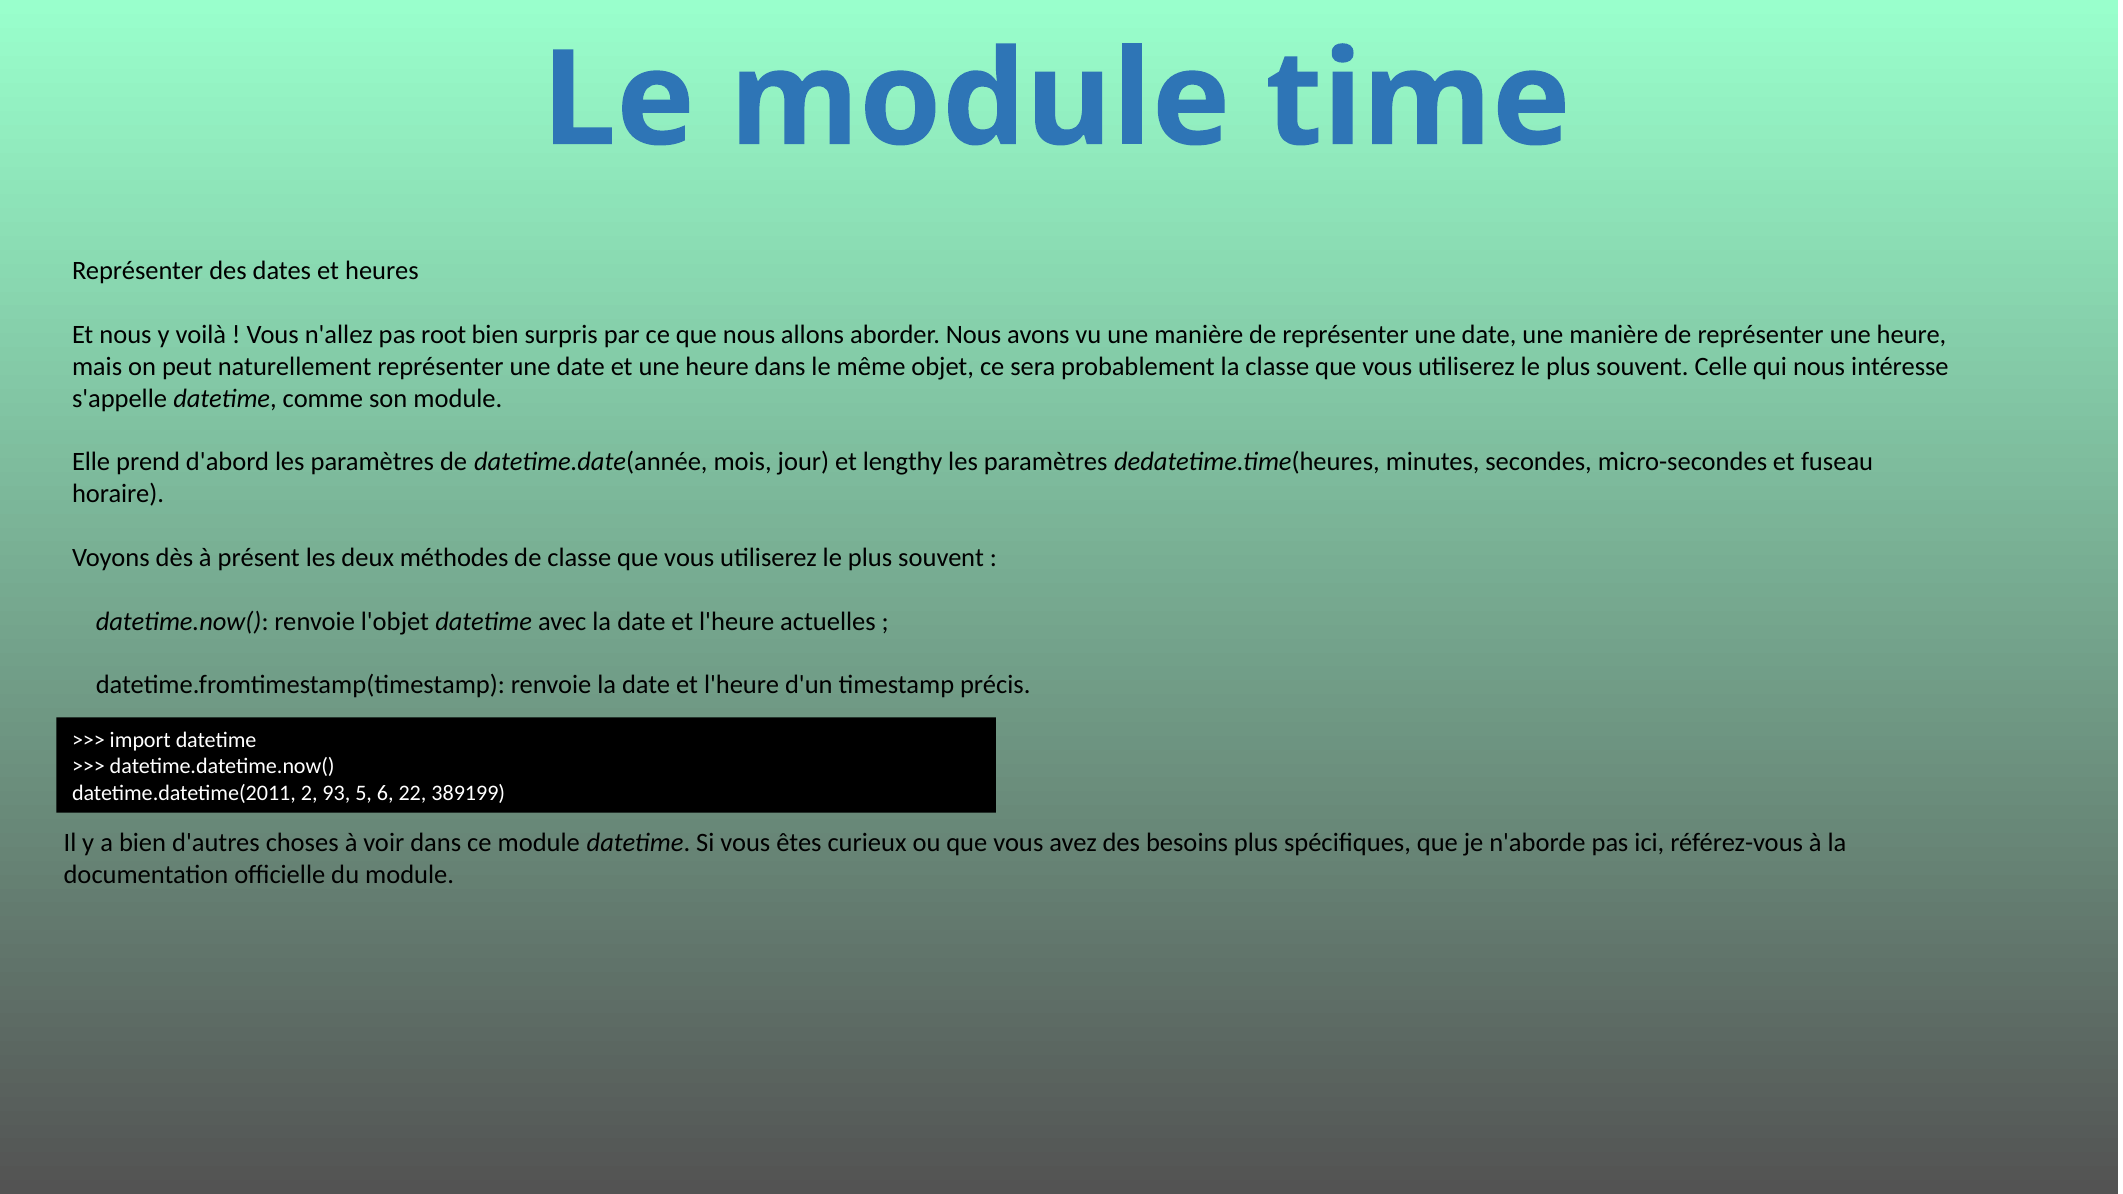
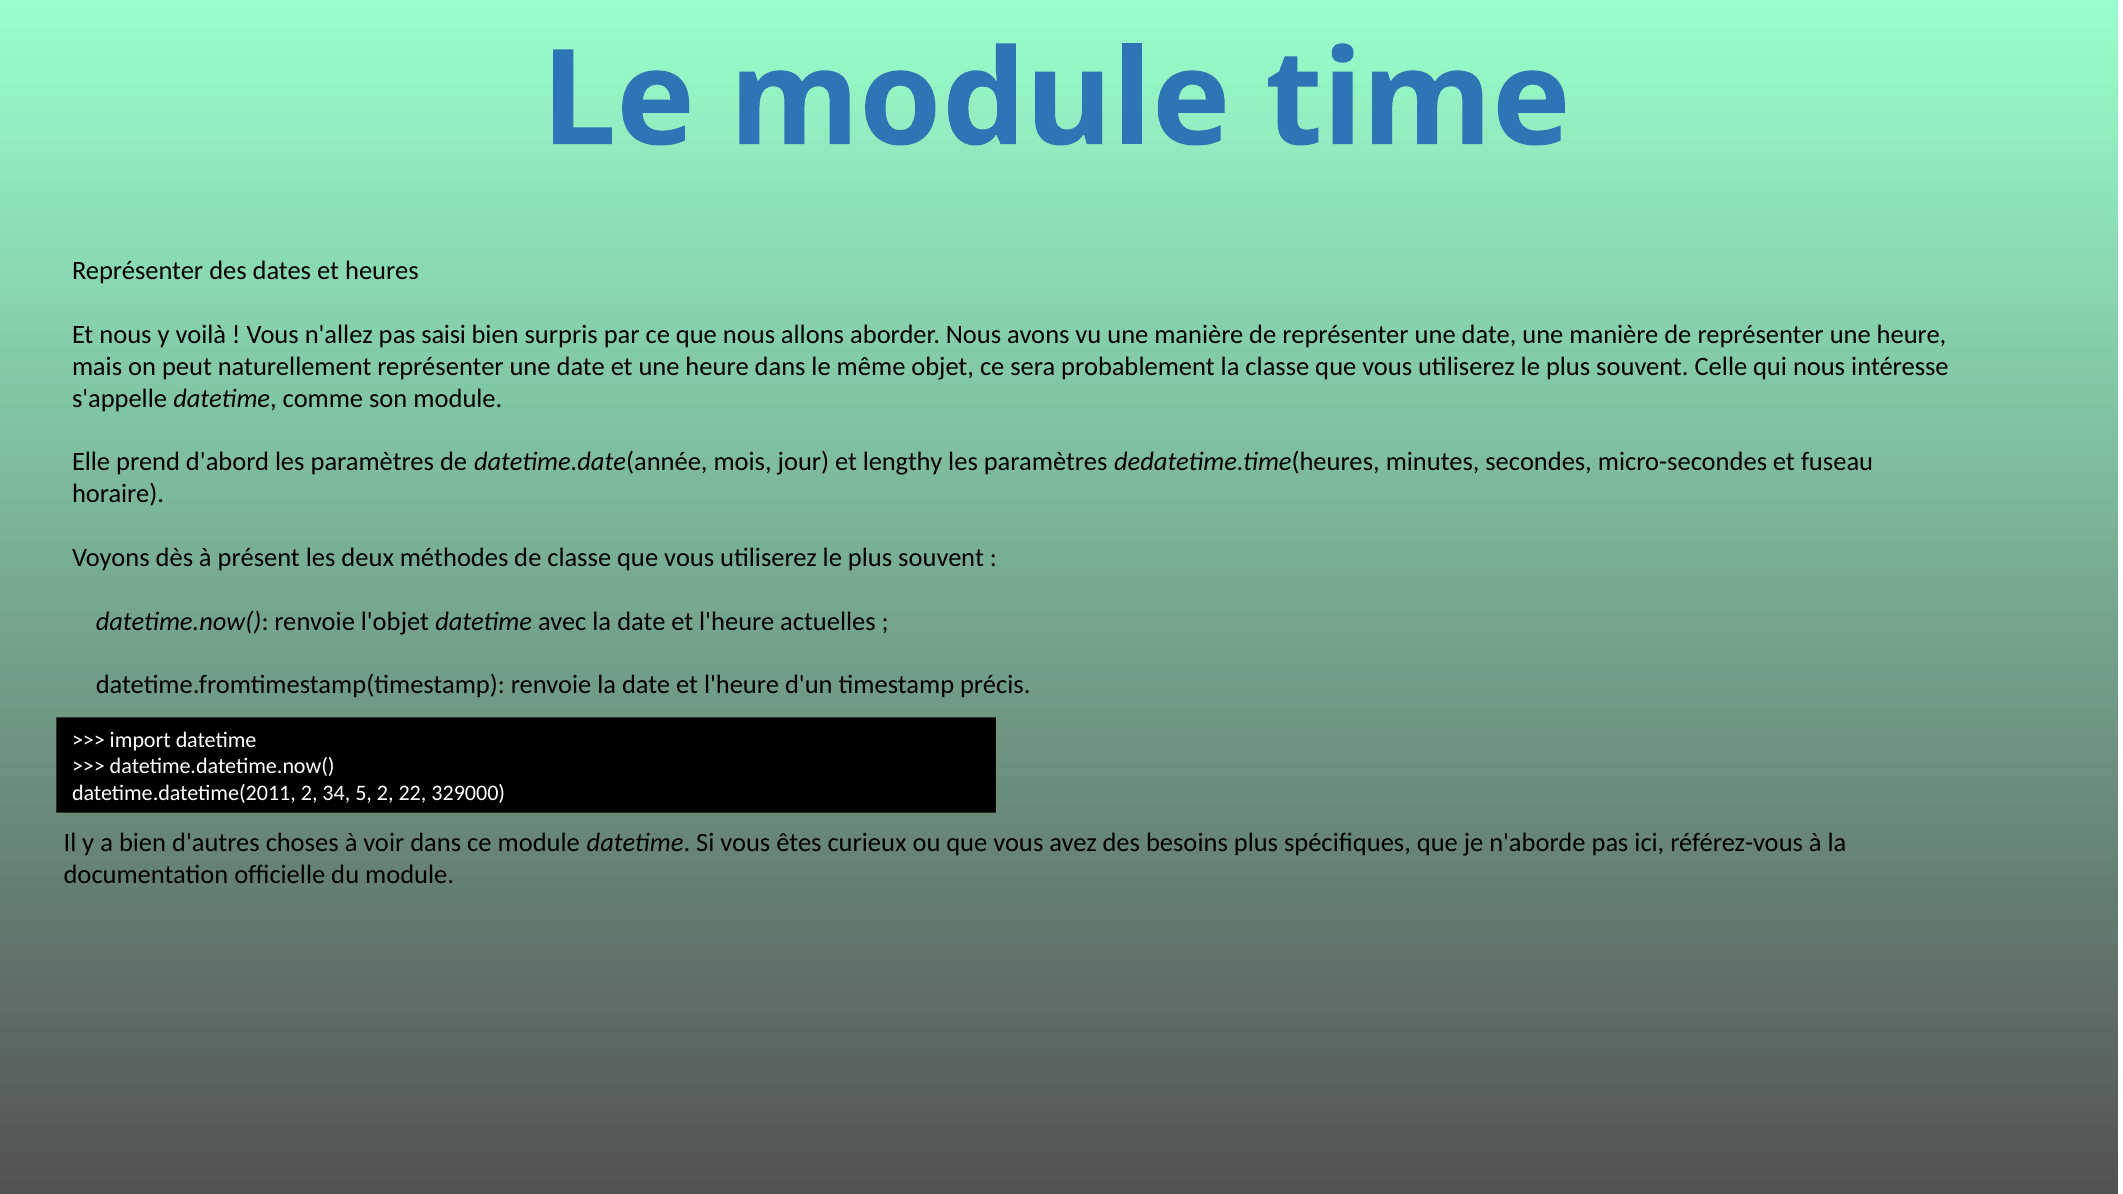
root: root -> saisi
93: 93 -> 34
5 6: 6 -> 2
389199: 389199 -> 329000
